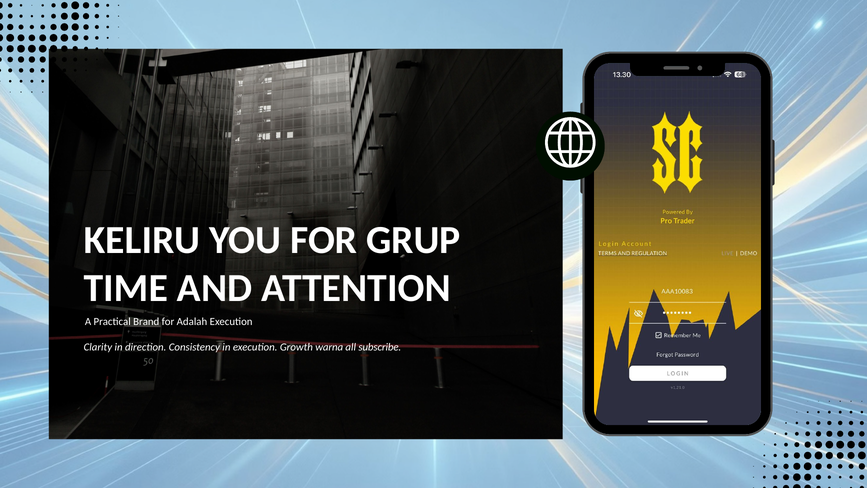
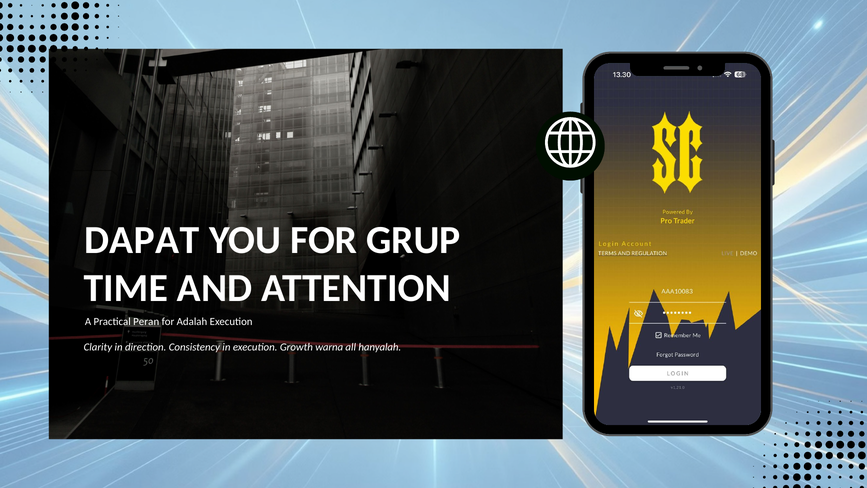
KELIRU: KELIRU -> DAPAT
Brand: Brand -> Peran
subscribe: subscribe -> hanyalah
